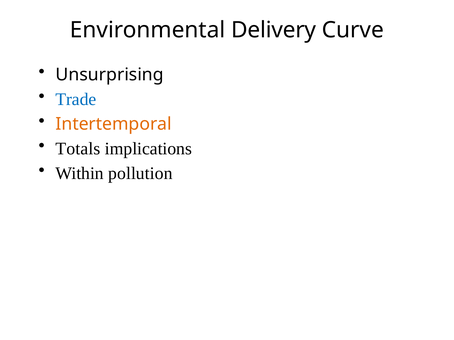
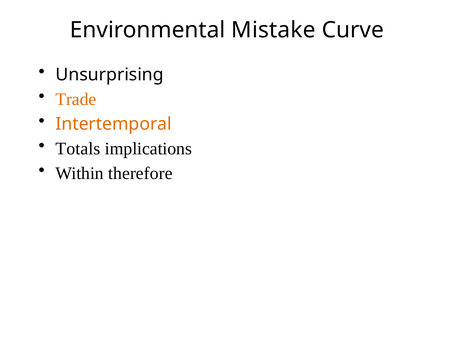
Delivery: Delivery -> Mistake
Trade colour: blue -> orange
pollution: pollution -> therefore
